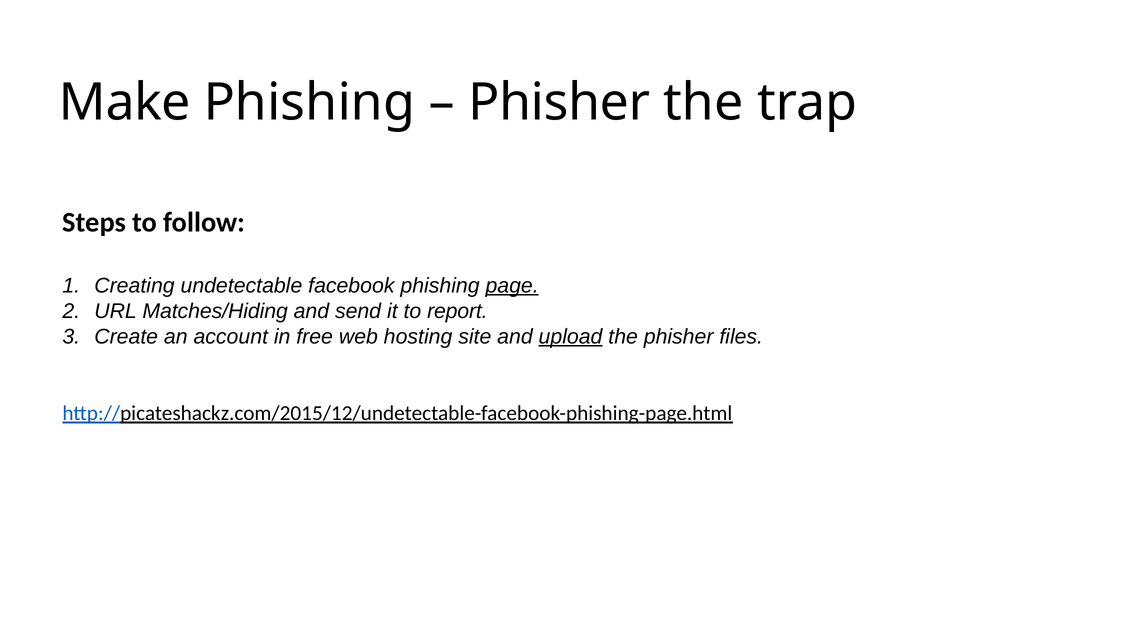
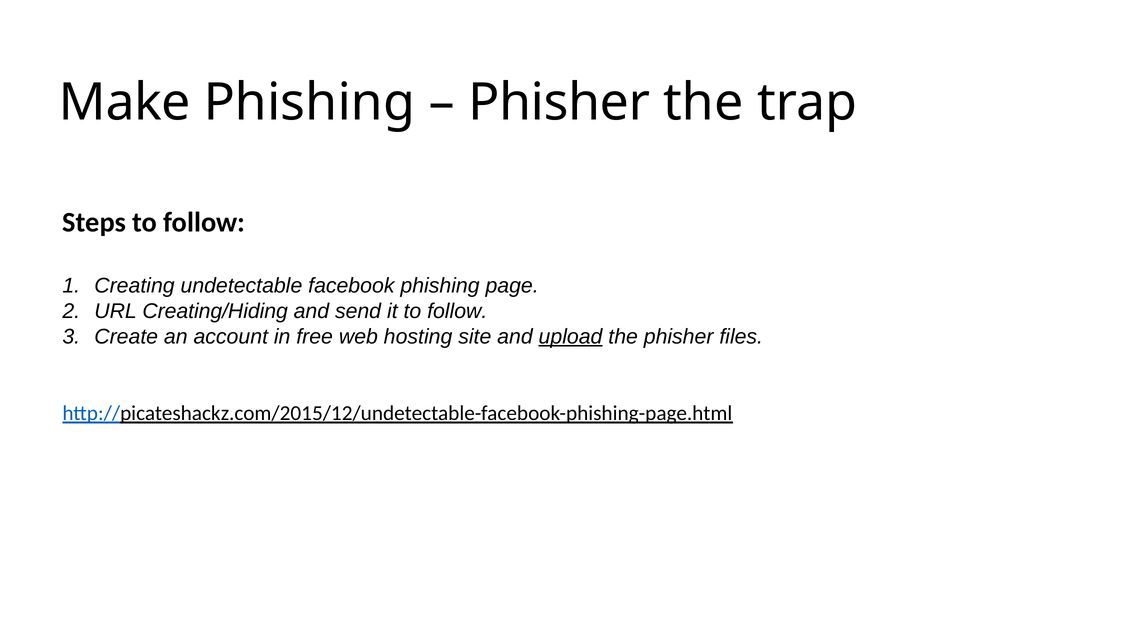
page underline: present -> none
Matches/Hiding: Matches/Hiding -> Creating/Hiding
it to report: report -> follow
